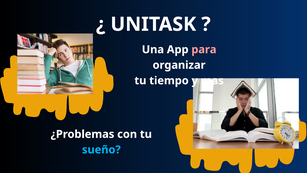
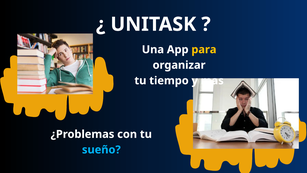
para colour: pink -> yellow
